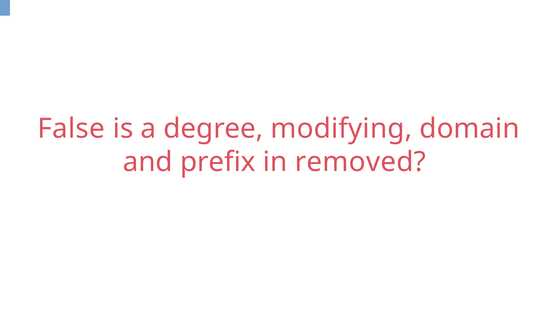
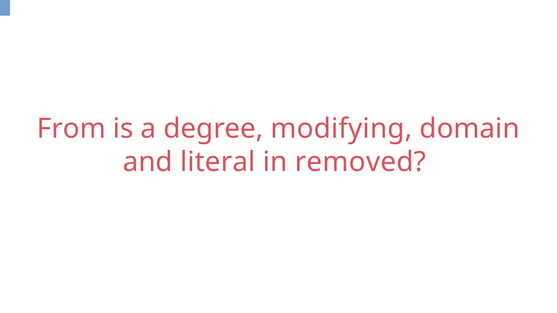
False: False -> From
prefix: prefix -> literal
